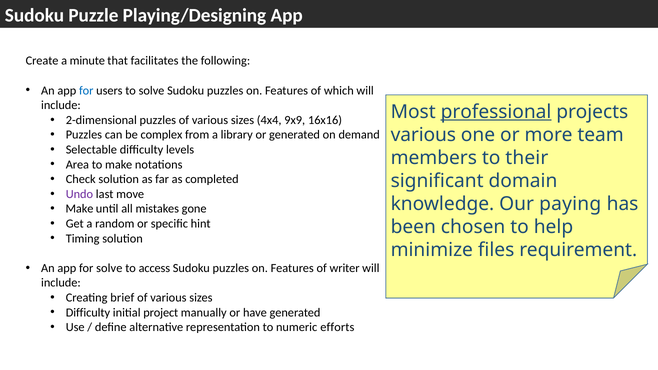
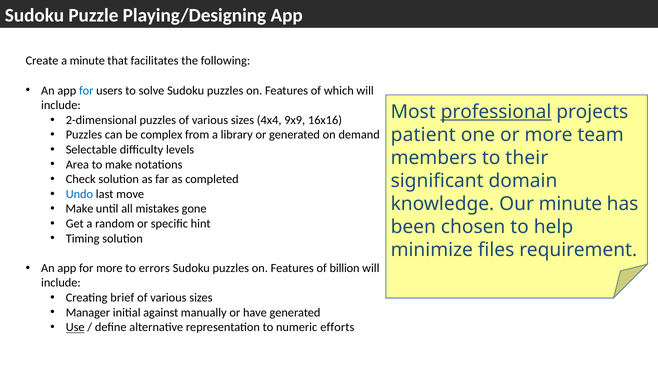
various at (423, 135): various -> patient
Undo colour: purple -> blue
Our paying: paying -> minute
for solve: solve -> more
access: access -> errors
writer: writer -> billion
Difficulty at (88, 313): Difficulty -> Manager
project: project -> against
Use underline: none -> present
